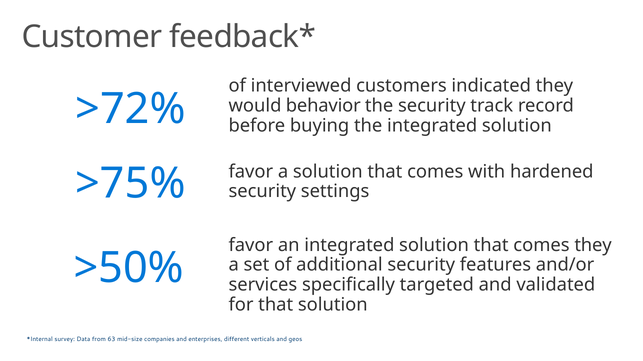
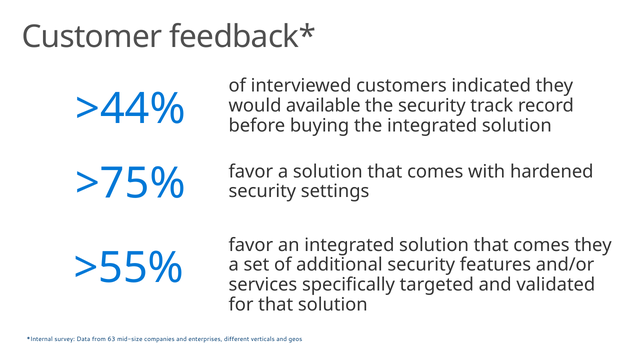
>72%: >72% -> >44%
behavior: behavior -> available
>50%: >50% -> >55%
